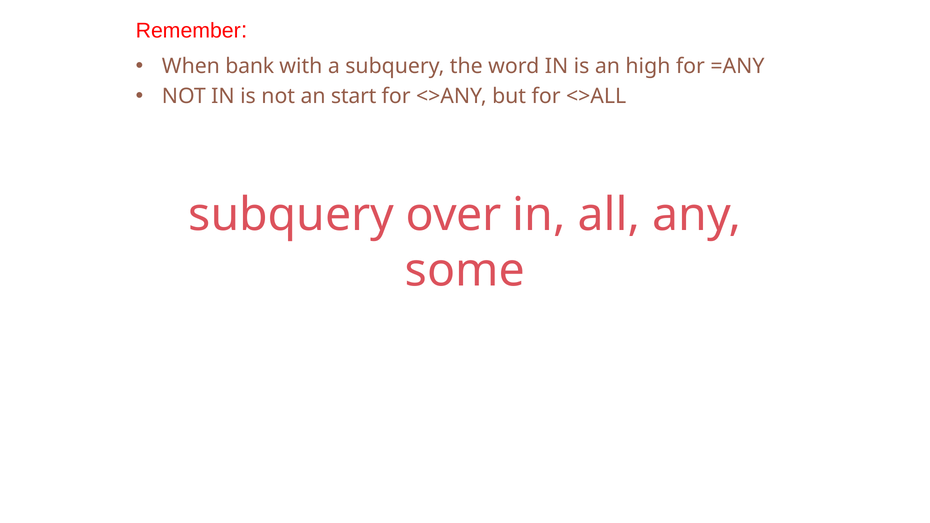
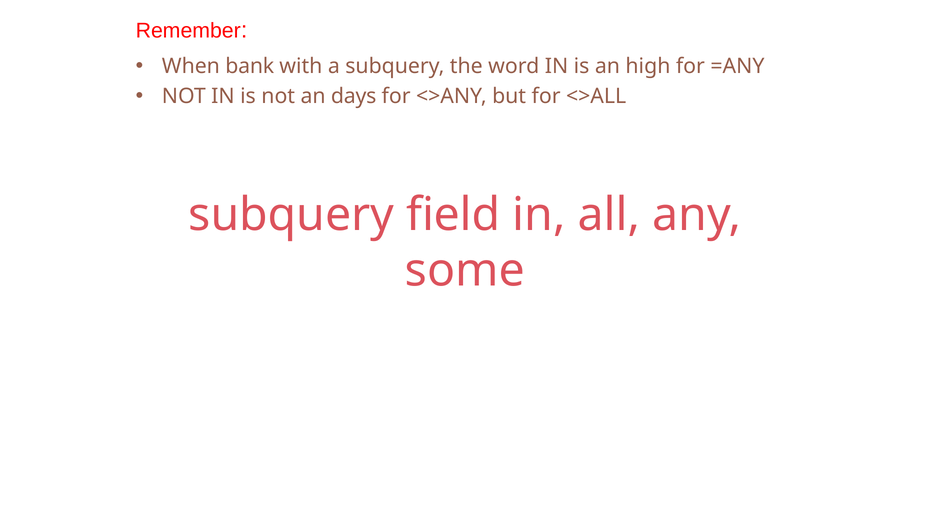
start: start -> days
over: over -> field
